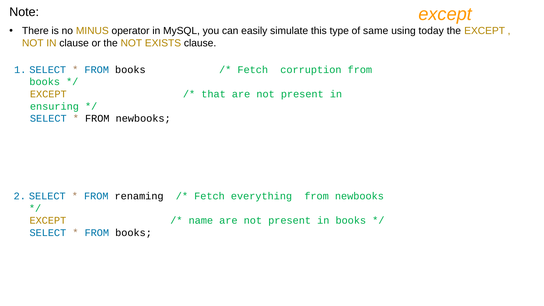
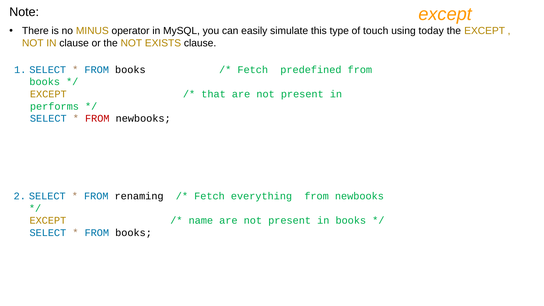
same: same -> touch
corruption: corruption -> predefined
ensuring: ensuring -> performs
FROM at (97, 119) colour: black -> red
